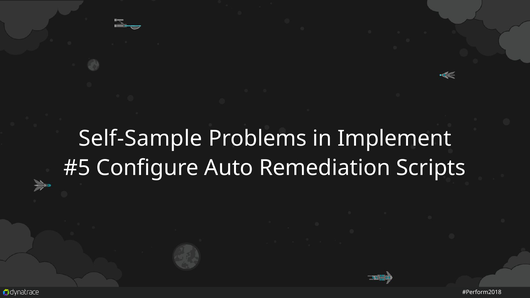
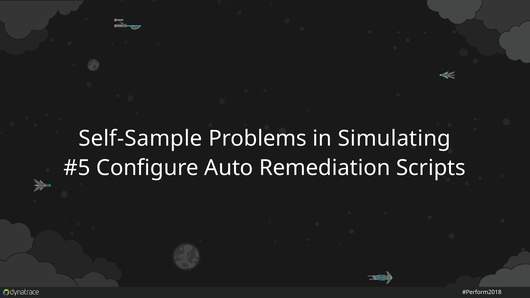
Implement: Implement -> Simulating
